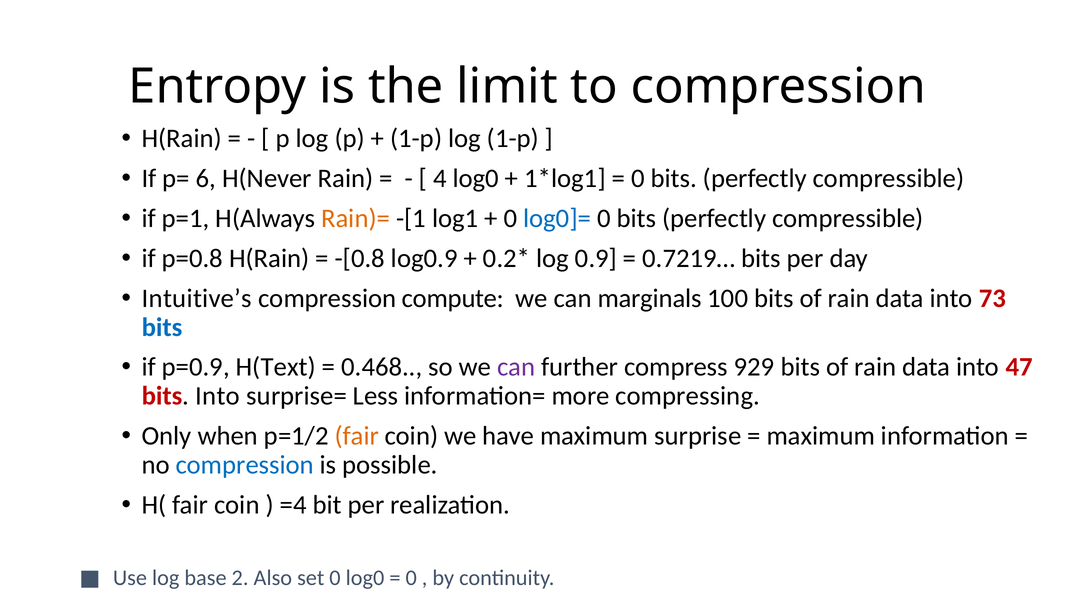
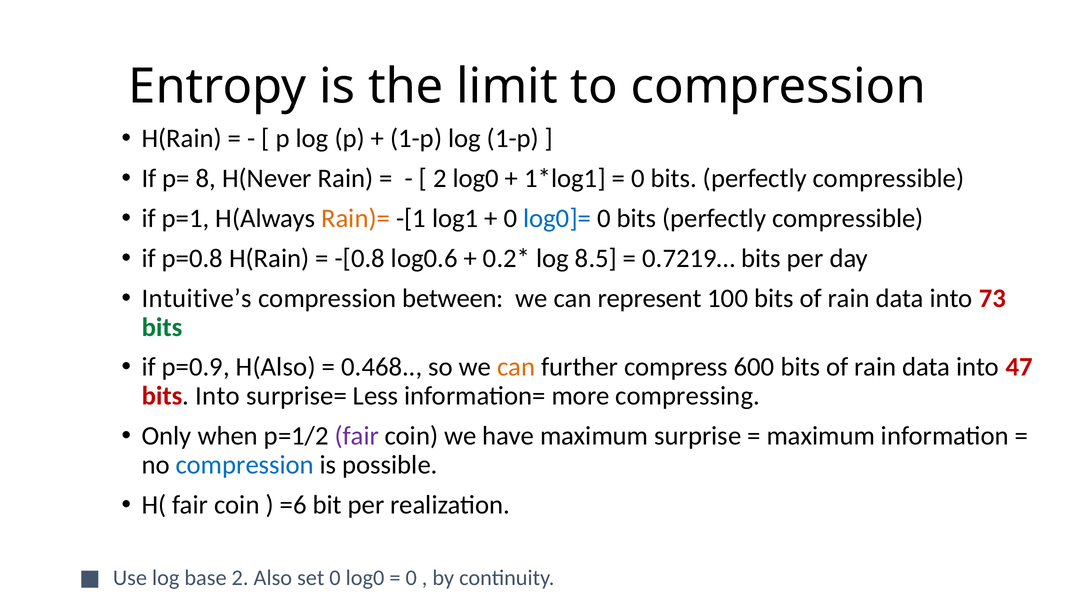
6: 6 -> 8
4 at (440, 179): 4 -> 2
log0.9: log0.9 -> log0.6
0.9: 0.9 -> 8.5
compute: compute -> between
marginals: marginals -> represent
bits at (162, 327) colour: blue -> green
H(Text: H(Text -> H(Also
can at (516, 367) colour: purple -> orange
929: 929 -> 600
fair at (357, 436) colour: orange -> purple
=4: =4 -> =6
